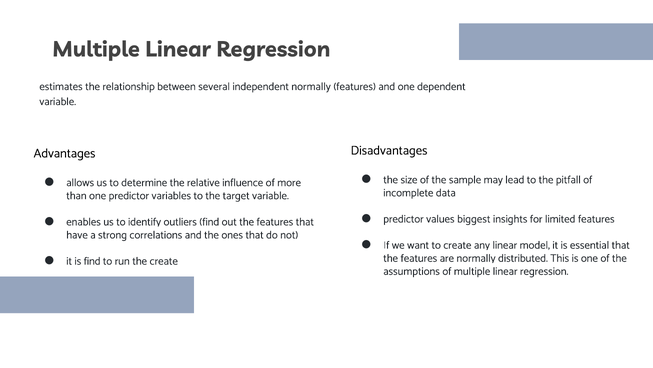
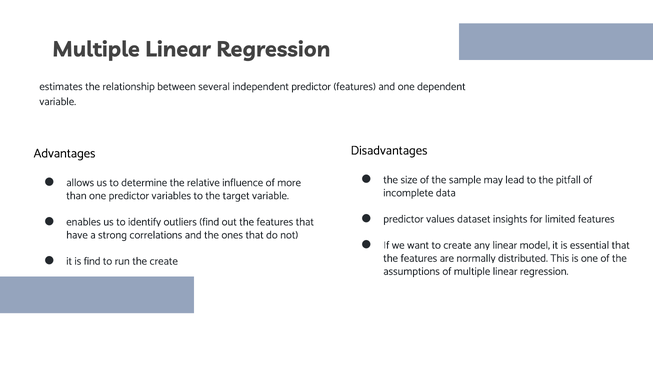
independent normally: normally -> predictor
biggest: biggest -> dataset
